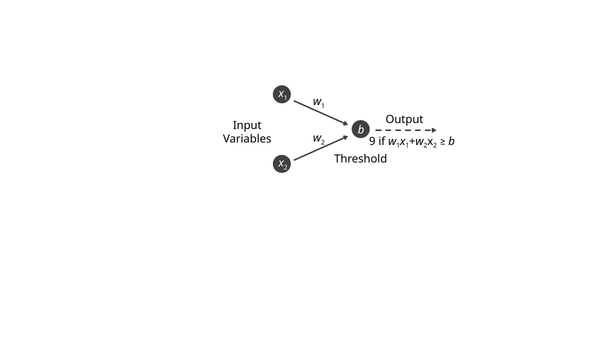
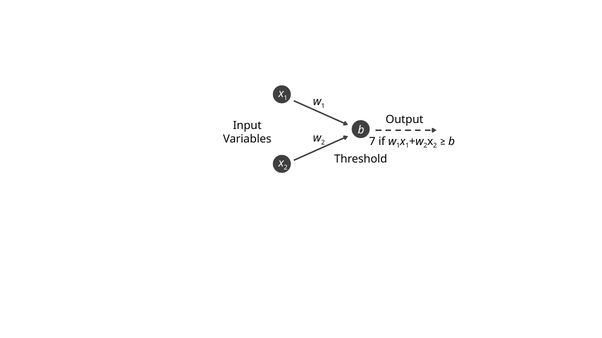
9: 9 -> 7
